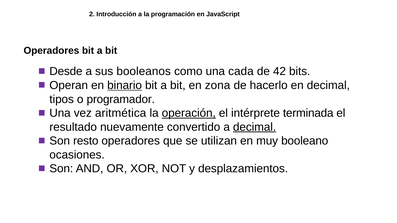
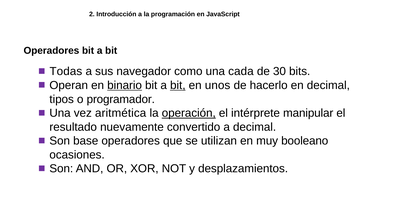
Desde: Desde -> Todas
booleanos: booleanos -> navegador
42: 42 -> 30
bit at (178, 85) underline: none -> present
zona: zona -> unos
terminada: terminada -> manipular
decimal at (255, 127) underline: present -> none
resto: resto -> base
